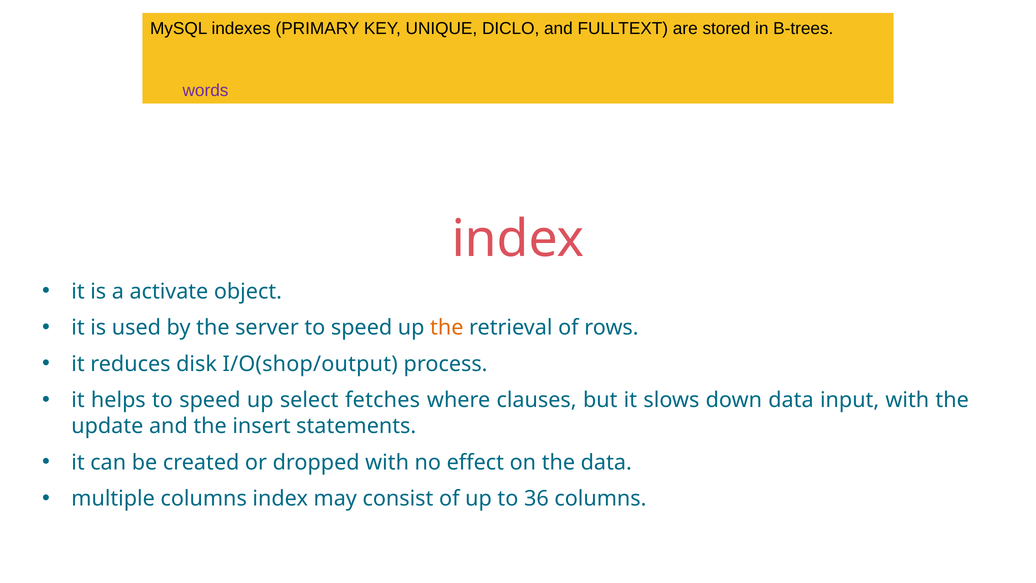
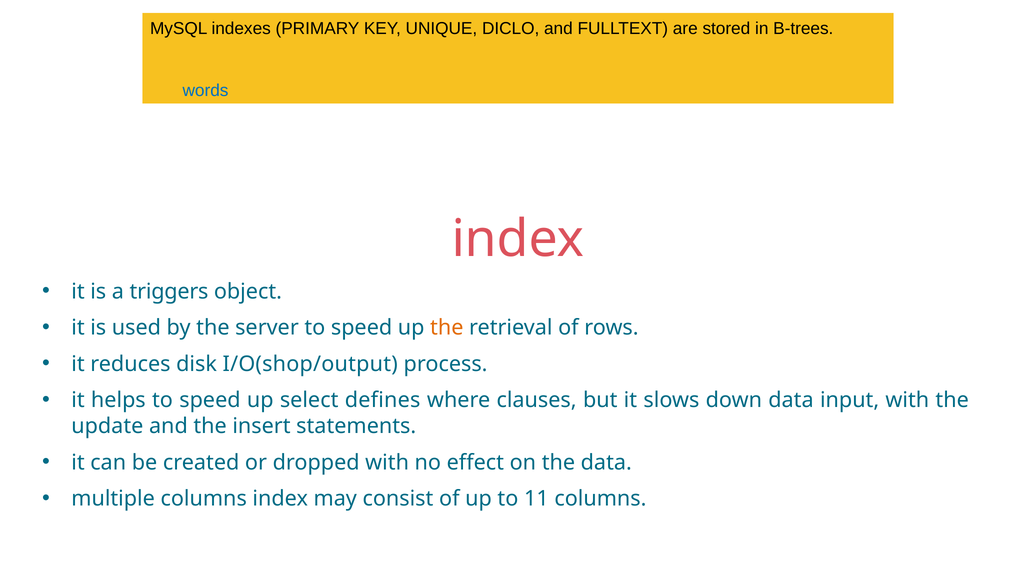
words colour: purple -> blue
activate: activate -> triggers
fetches: fetches -> defines
36: 36 -> 11
